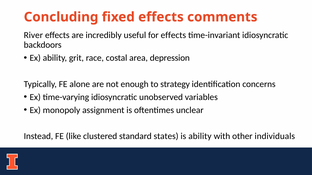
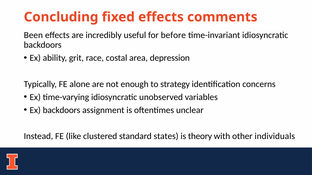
River: River -> Been
for effects: effects -> before
Ex monopoly: monopoly -> backdoors
is ability: ability -> theory
